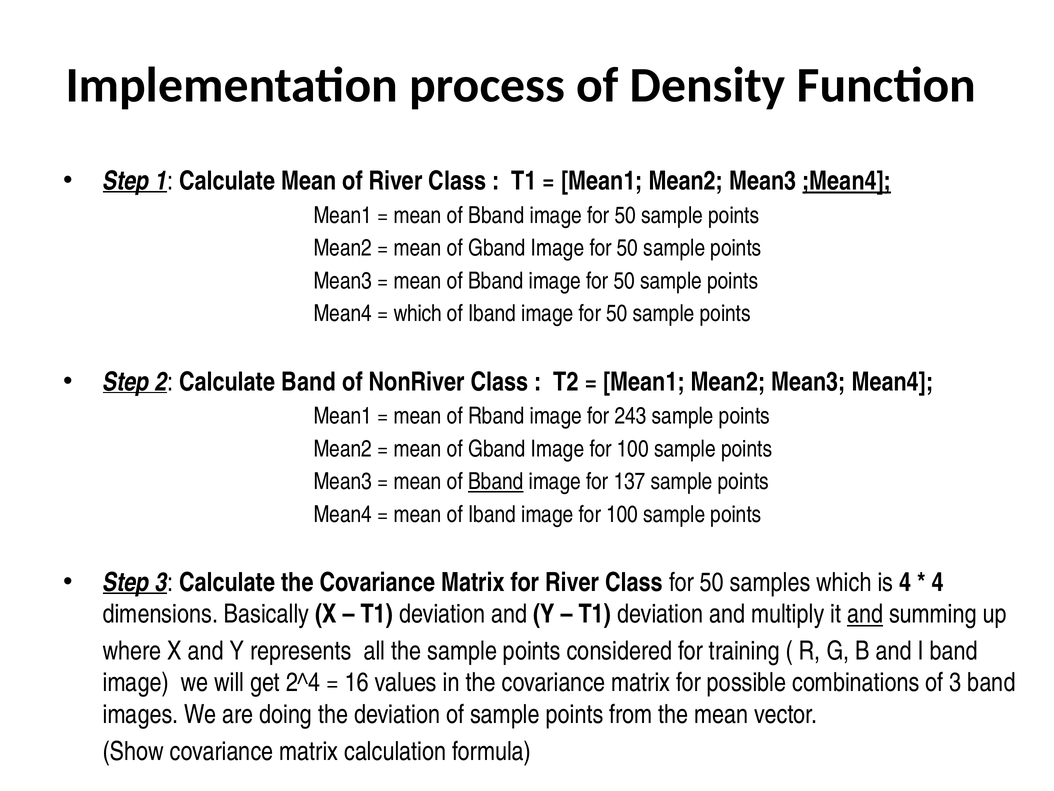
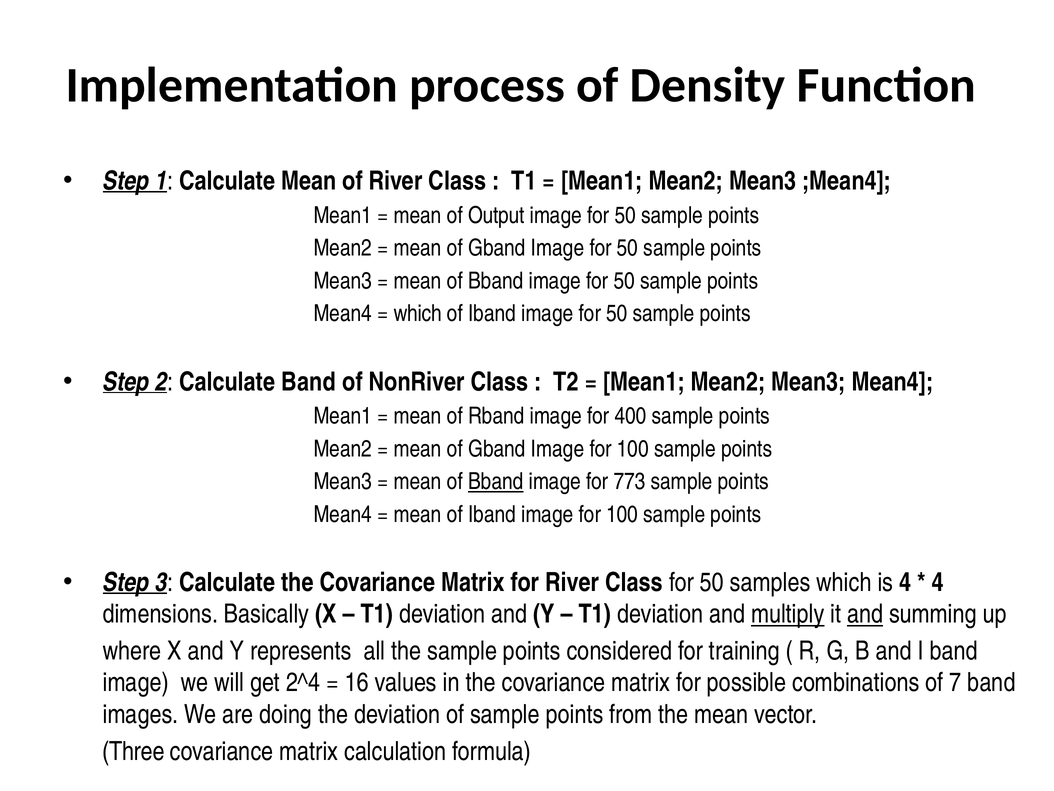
;Mean4 underline: present -> none
Bband at (496, 215): Bband -> Output
243: 243 -> 400
137: 137 -> 773
multiply underline: none -> present
of 3: 3 -> 7
Show: Show -> Three
